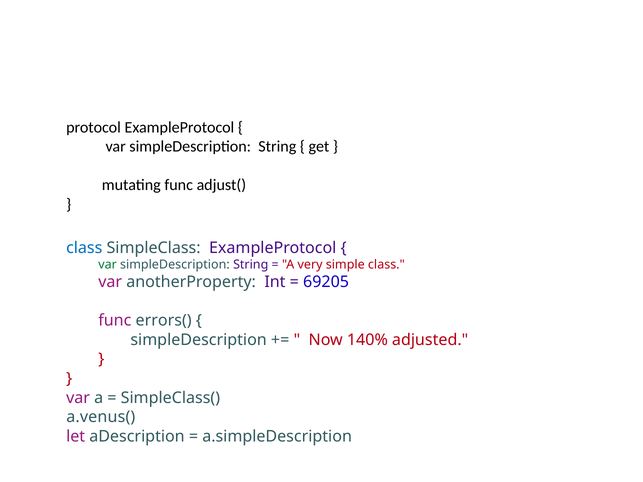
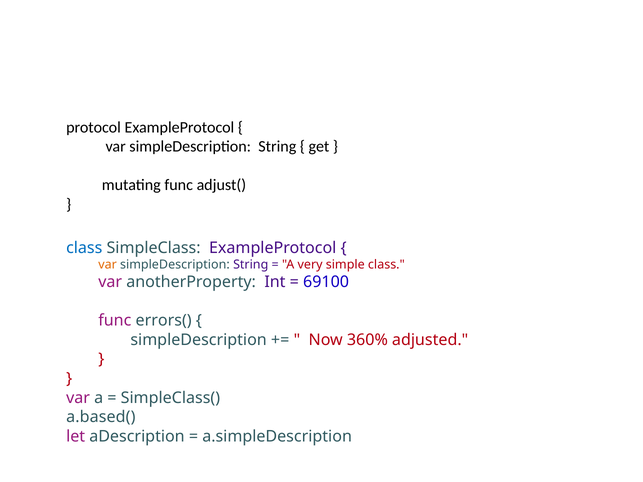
var at (108, 265) colour: green -> orange
69205: 69205 -> 69100
140%: 140% -> 360%
a.venus(: a.venus( -> a.based(
